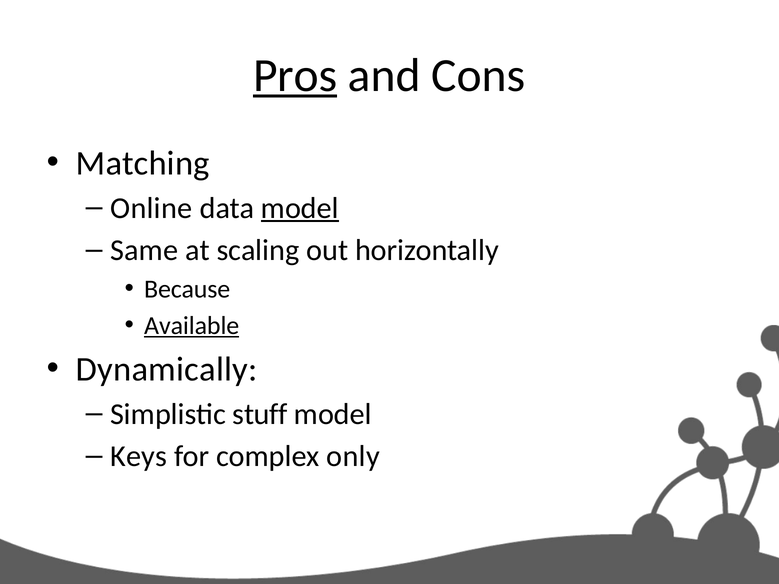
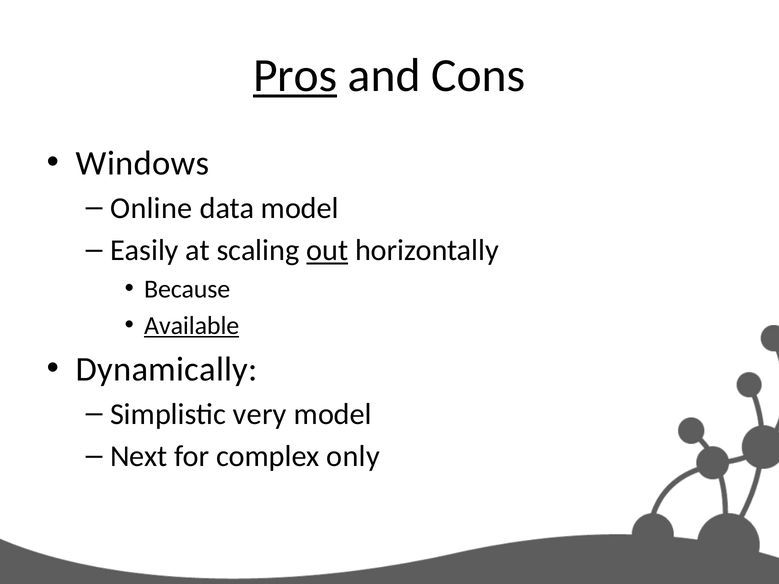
Matching: Matching -> Windows
model at (300, 208) underline: present -> none
Same: Same -> Easily
out underline: none -> present
stuff: stuff -> very
Keys: Keys -> Next
